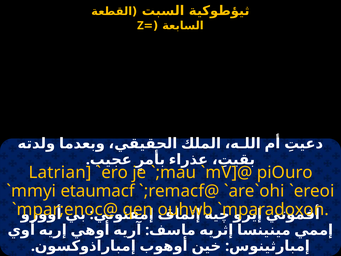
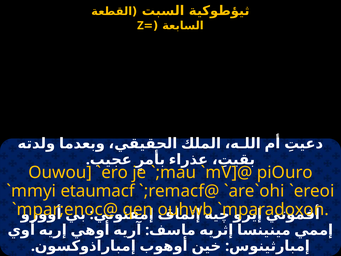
Latrian: Latrian -> Ouwou
